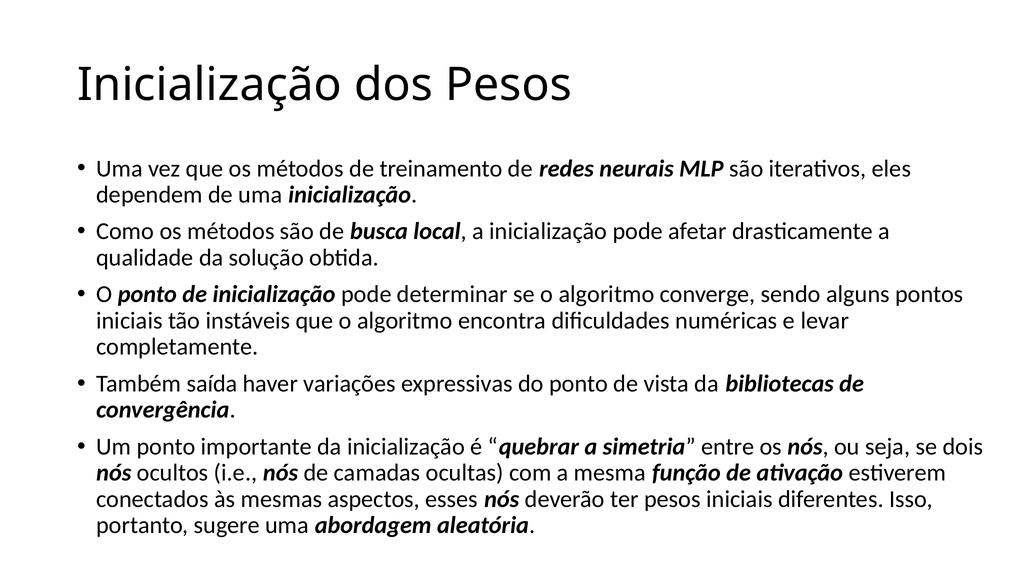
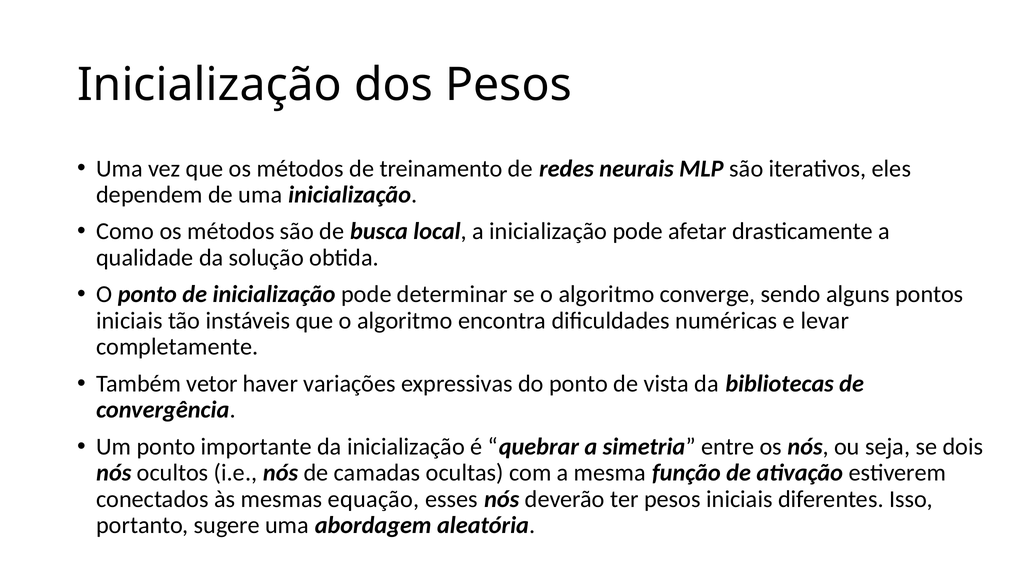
saída: saída -> vetor
aspectos: aspectos -> equação
